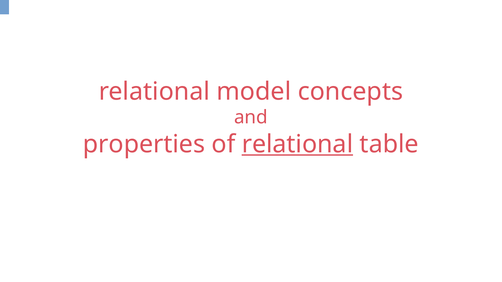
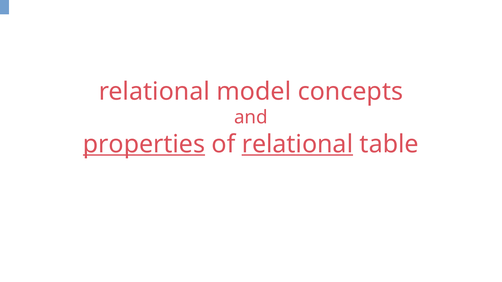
properties underline: none -> present
